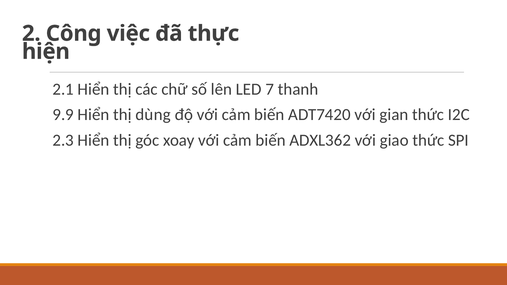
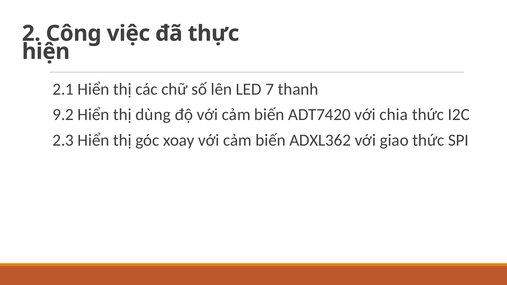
9.9: 9.9 -> 9.2
gian: gian -> chia
